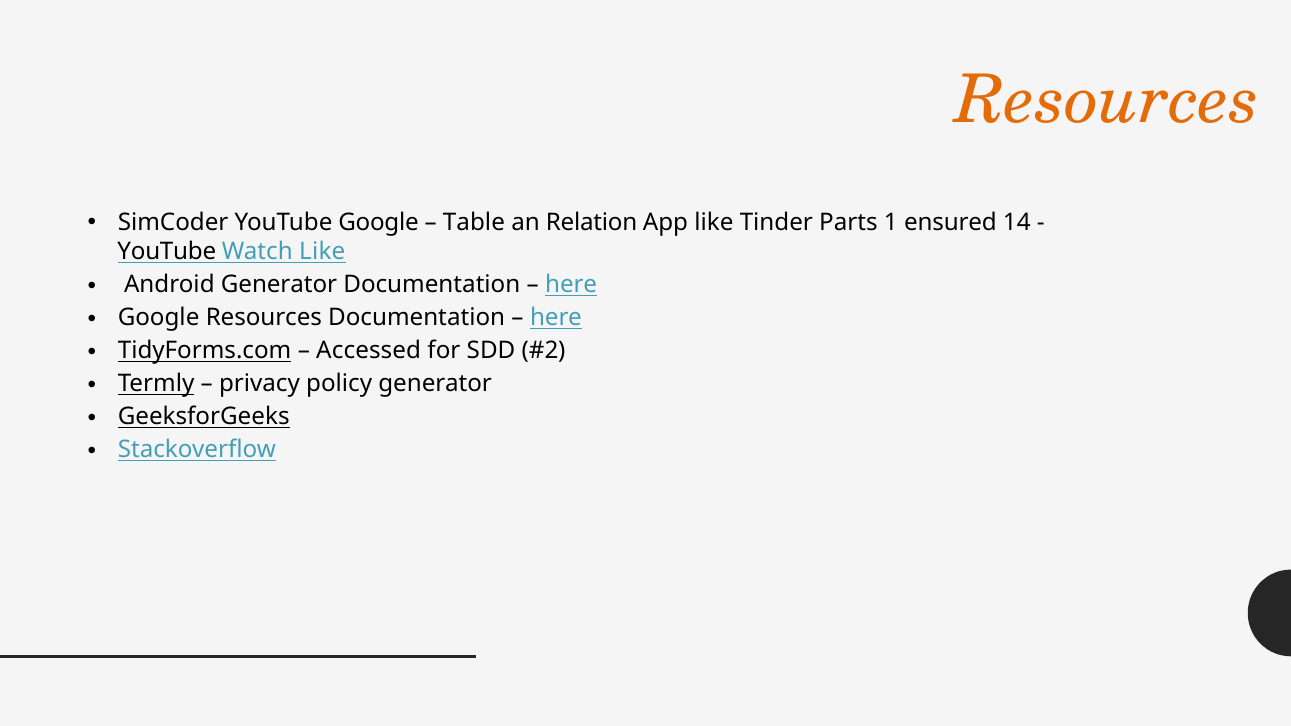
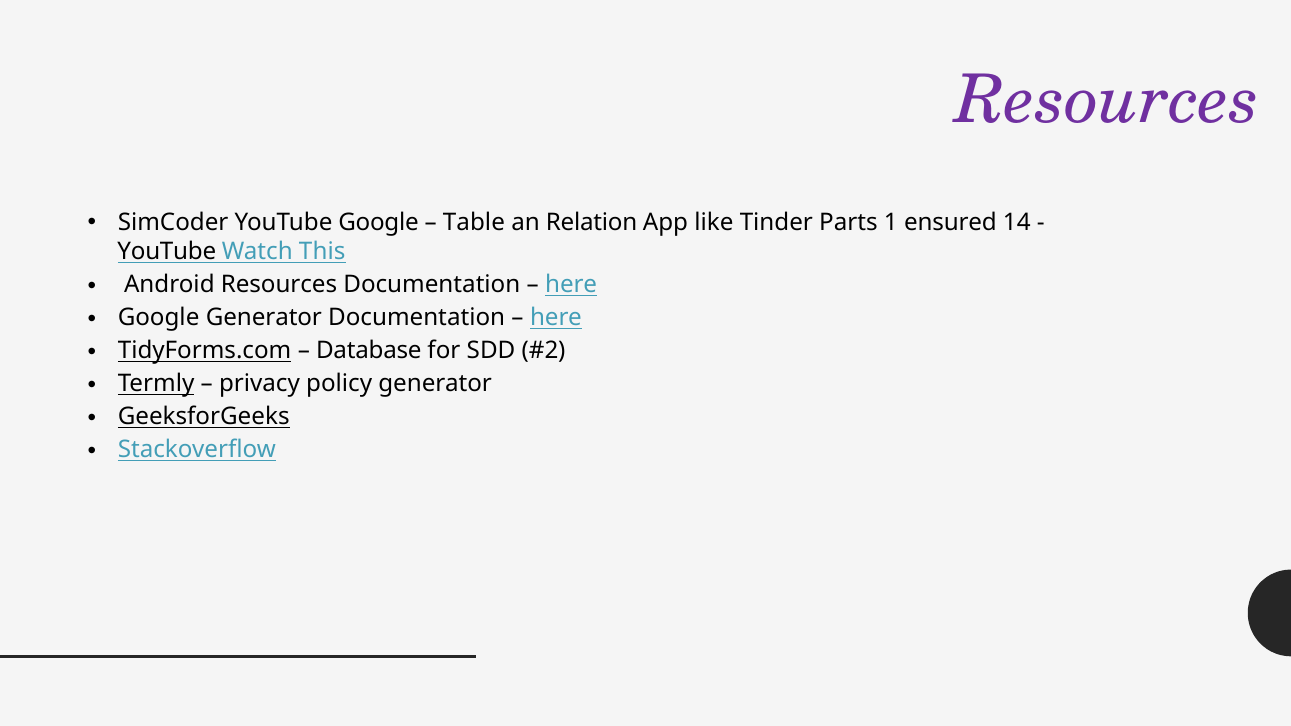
Resources at (1107, 100) colour: orange -> purple
Watch Like: Like -> This
Android Generator: Generator -> Resources
Google Resources: Resources -> Generator
Accessed: Accessed -> Database
